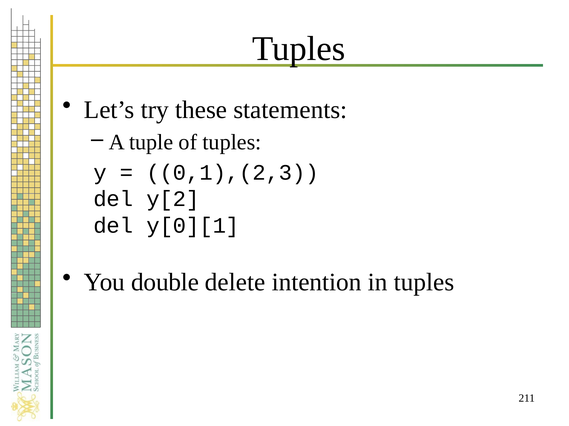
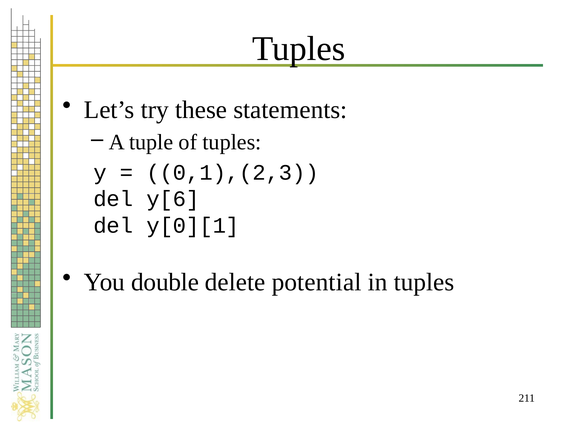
y[2: y[2 -> y[6
intention: intention -> potential
